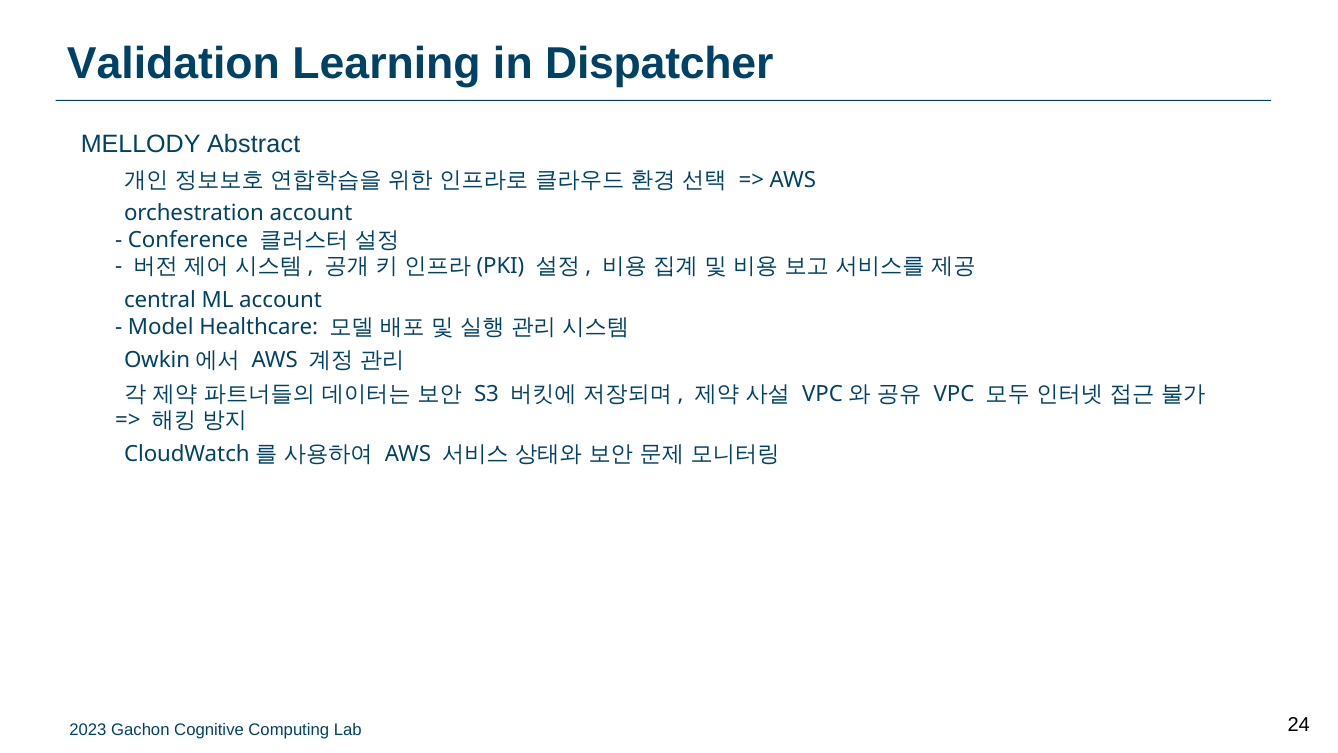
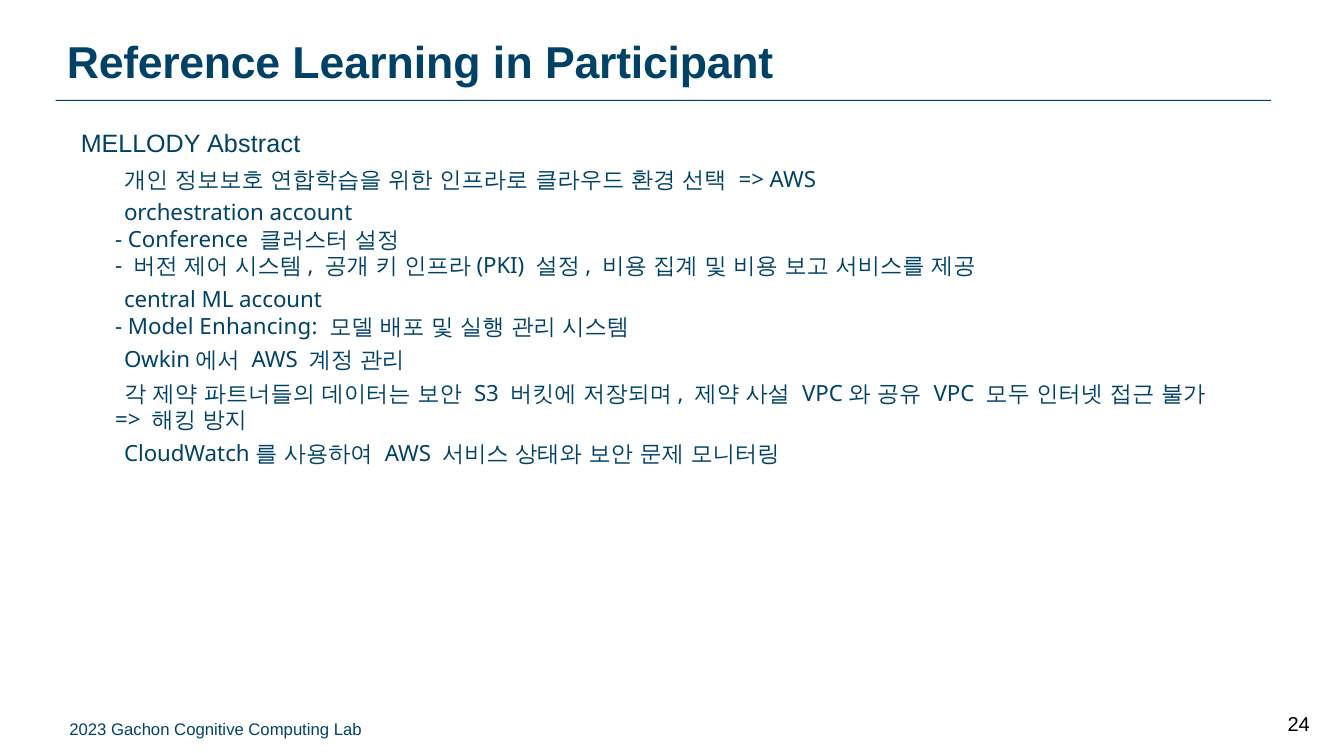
Validation: Validation -> Reference
Dispatcher: Dispatcher -> Participant
Healthcare: Healthcare -> Enhancing
